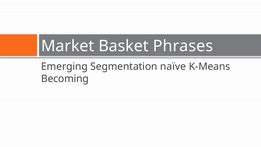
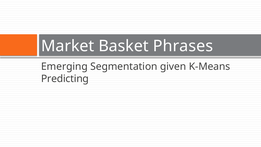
naïve: naïve -> given
Becoming: Becoming -> Predicting
